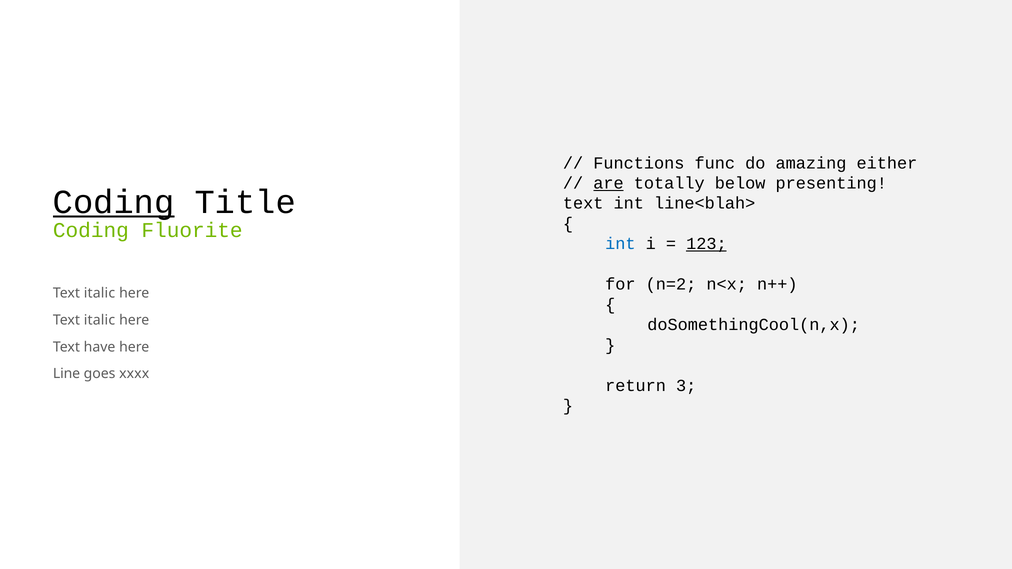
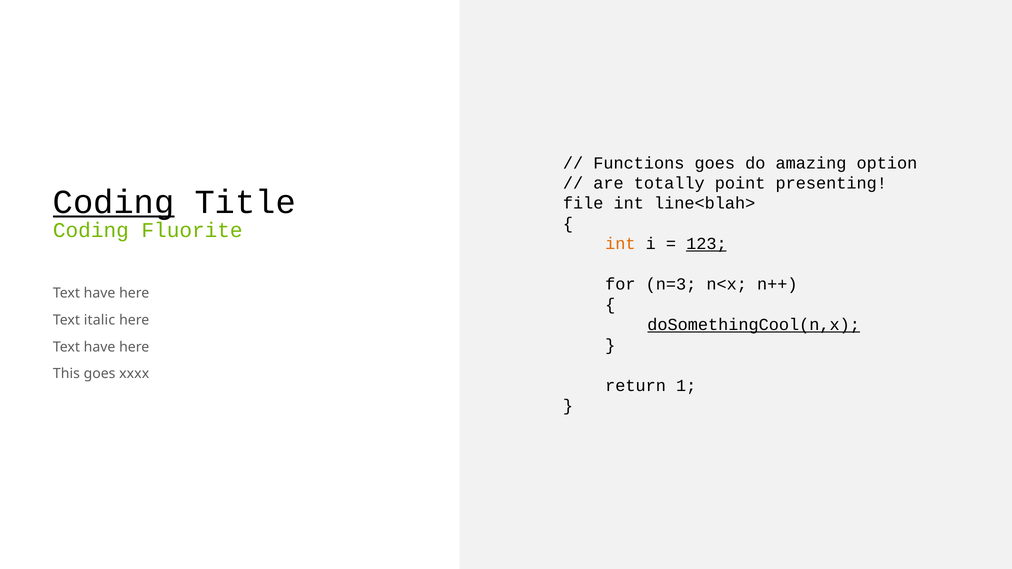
Functions func: func -> goes
either: either -> option
are underline: present -> none
below: below -> point
text at (583, 204): text -> file
int at (620, 244) colour: blue -> orange
n=2: n=2 -> n=3
italic at (99, 293): italic -> have
doSomethingCool(n,x underline: none -> present
Line: Line -> This
3: 3 -> 1
